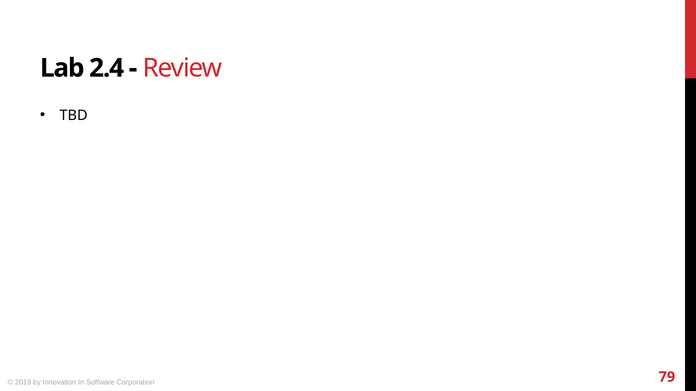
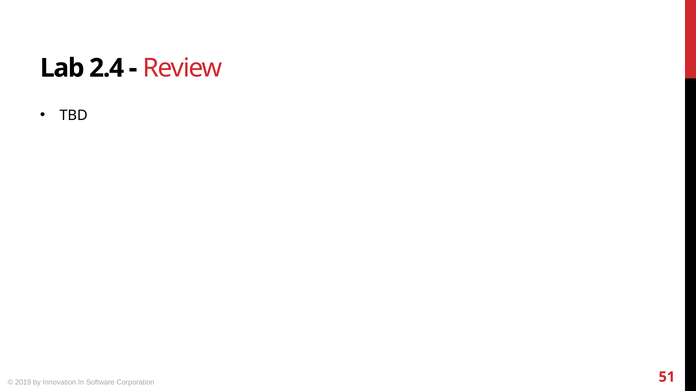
79: 79 -> 51
